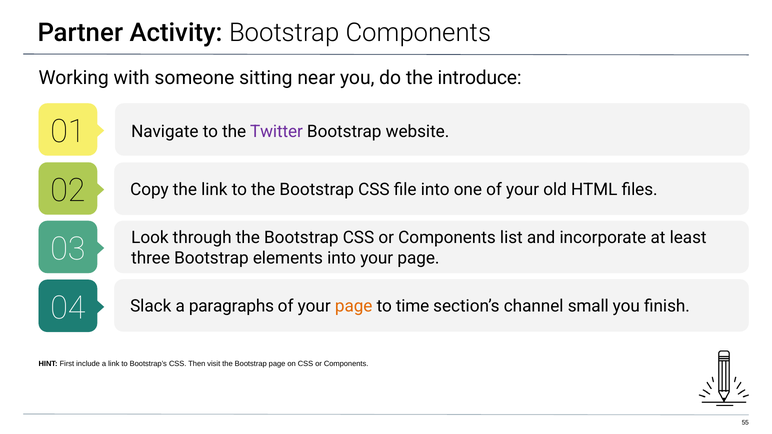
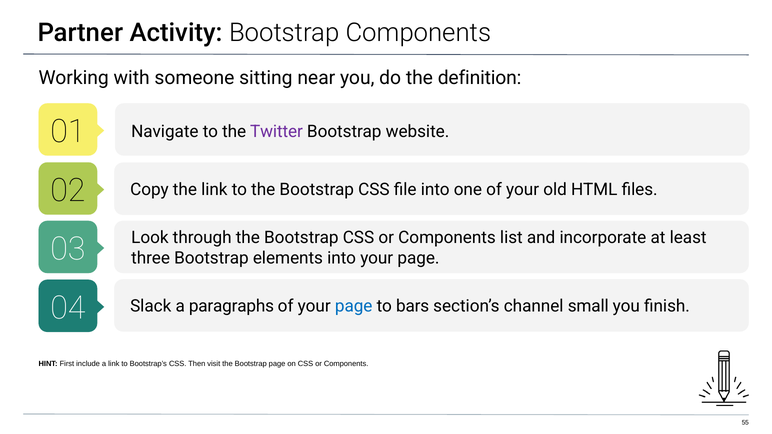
introduce: introduce -> definition
page at (354, 306) colour: orange -> blue
time: time -> bars
